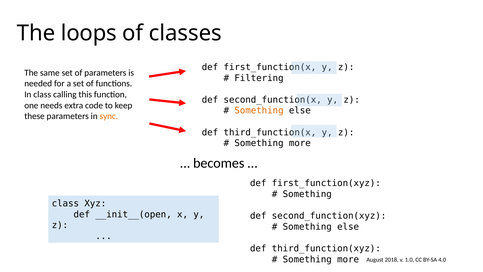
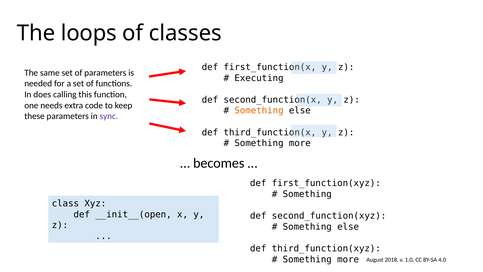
Filtering: Filtering -> Executing
In class: class -> does
sync colour: orange -> purple
